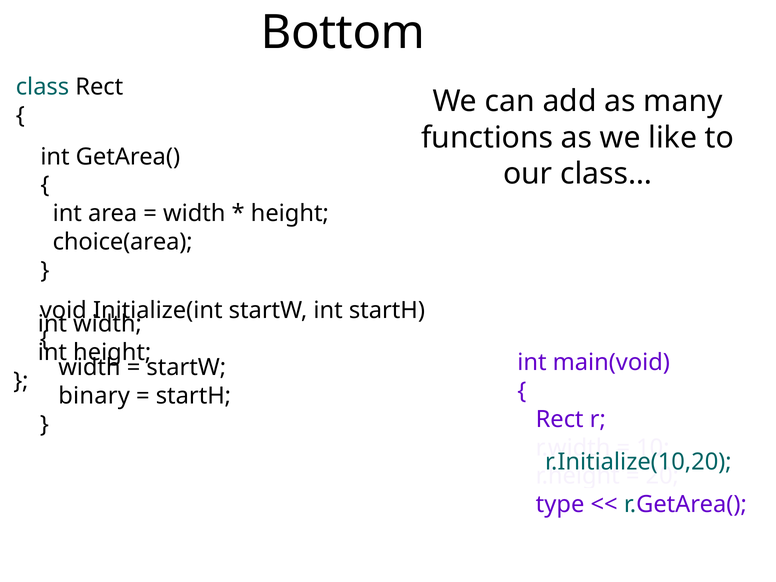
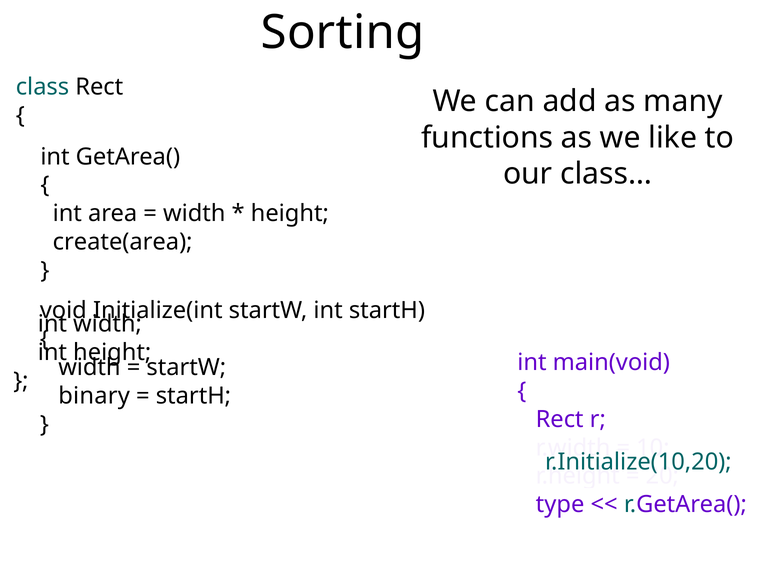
Bottom: Bottom -> Sorting
choice(area: choice(area -> create(area
